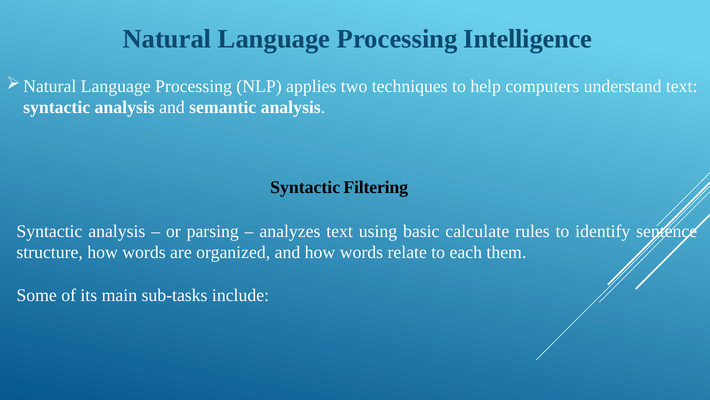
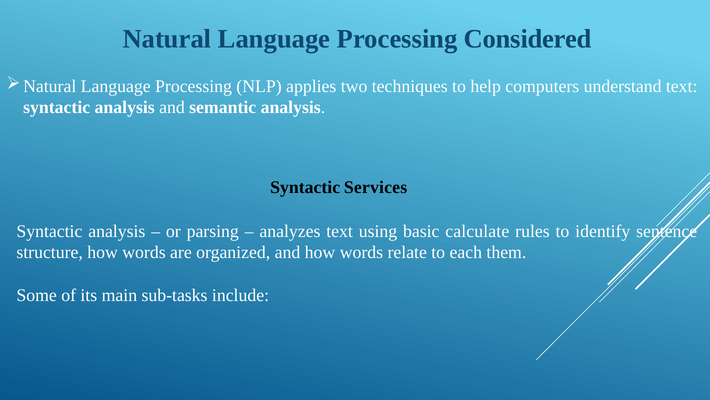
Intelligence: Intelligence -> Considered
Filtering: Filtering -> Services
